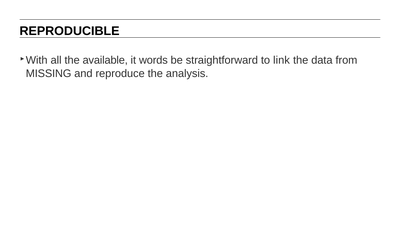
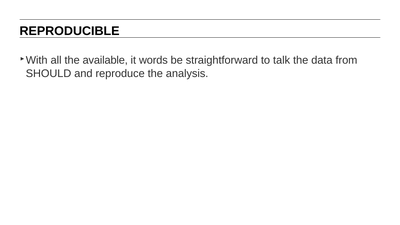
link: link -> talk
MISSING: MISSING -> SHOULD
